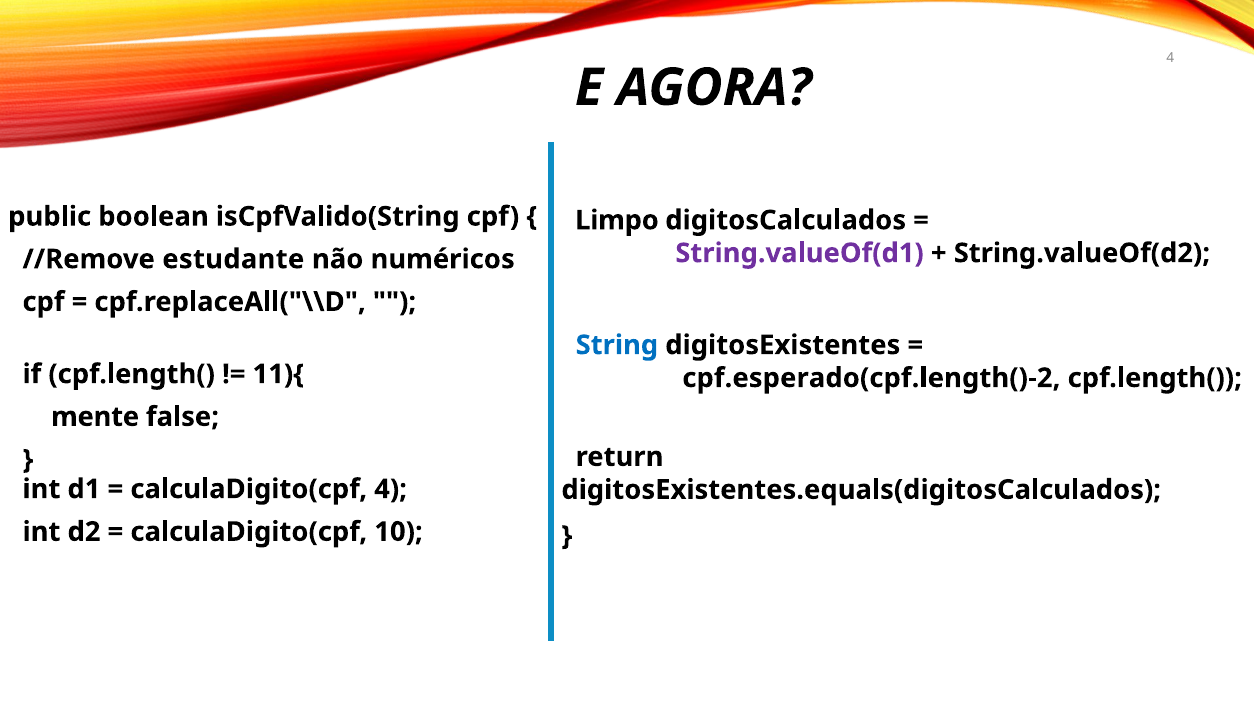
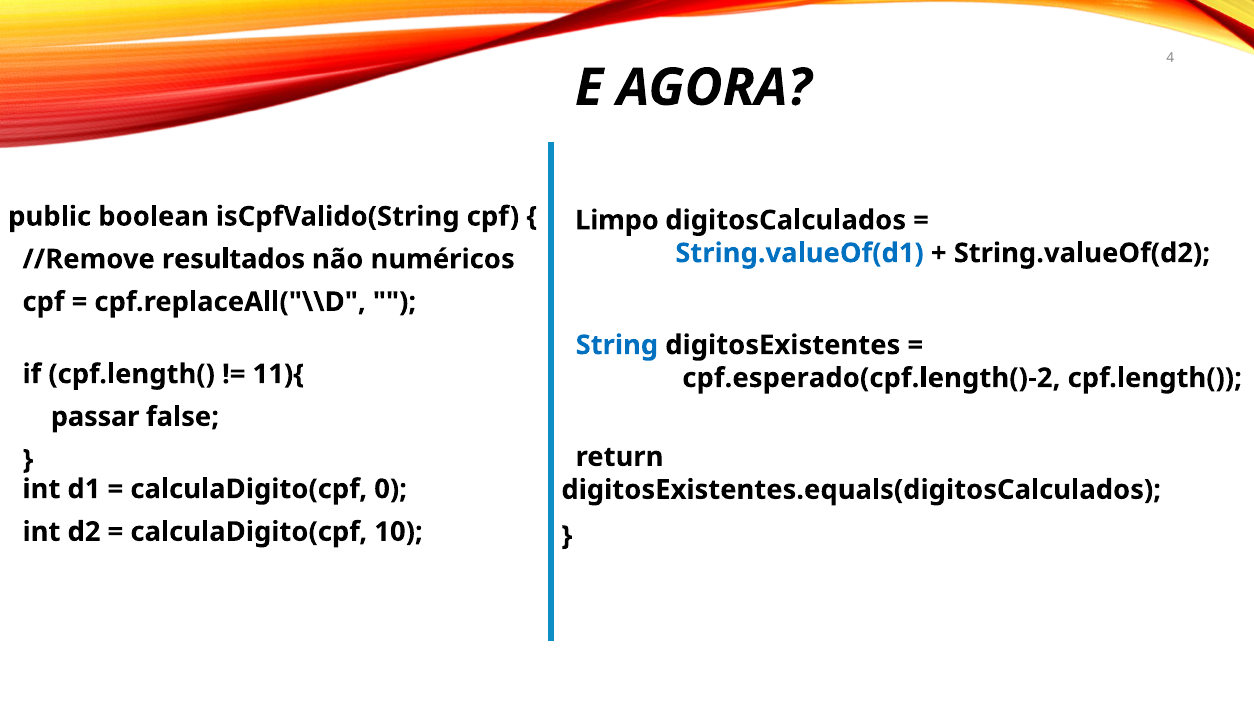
String.valueOf(d1 colour: purple -> blue
estudante: estudante -> resultados
mente: mente -> passar
calculaDigito(cpf 4: 4 -> 0
